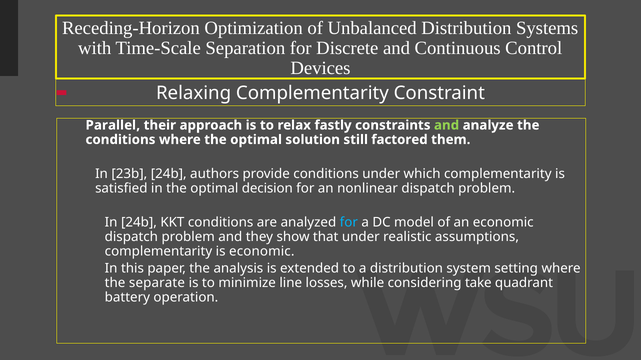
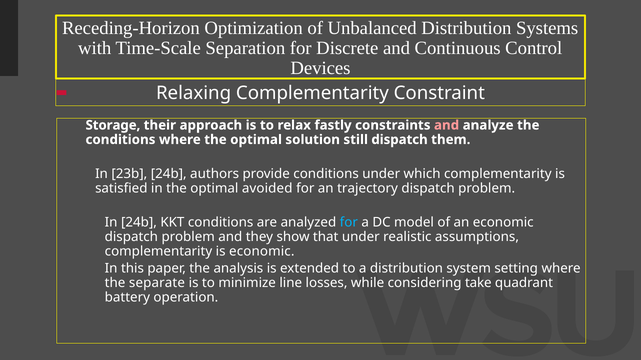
Parallel: Parallel -> Storage
and at (447, 125) colour: light green -> pink
still factored: factored -> dispatch
decision: decision -> avoided
nonlinear: nonlinear -> trajectory
